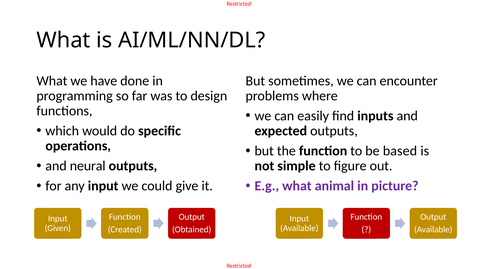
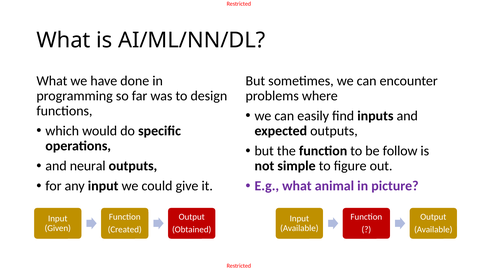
based: based -> follow
